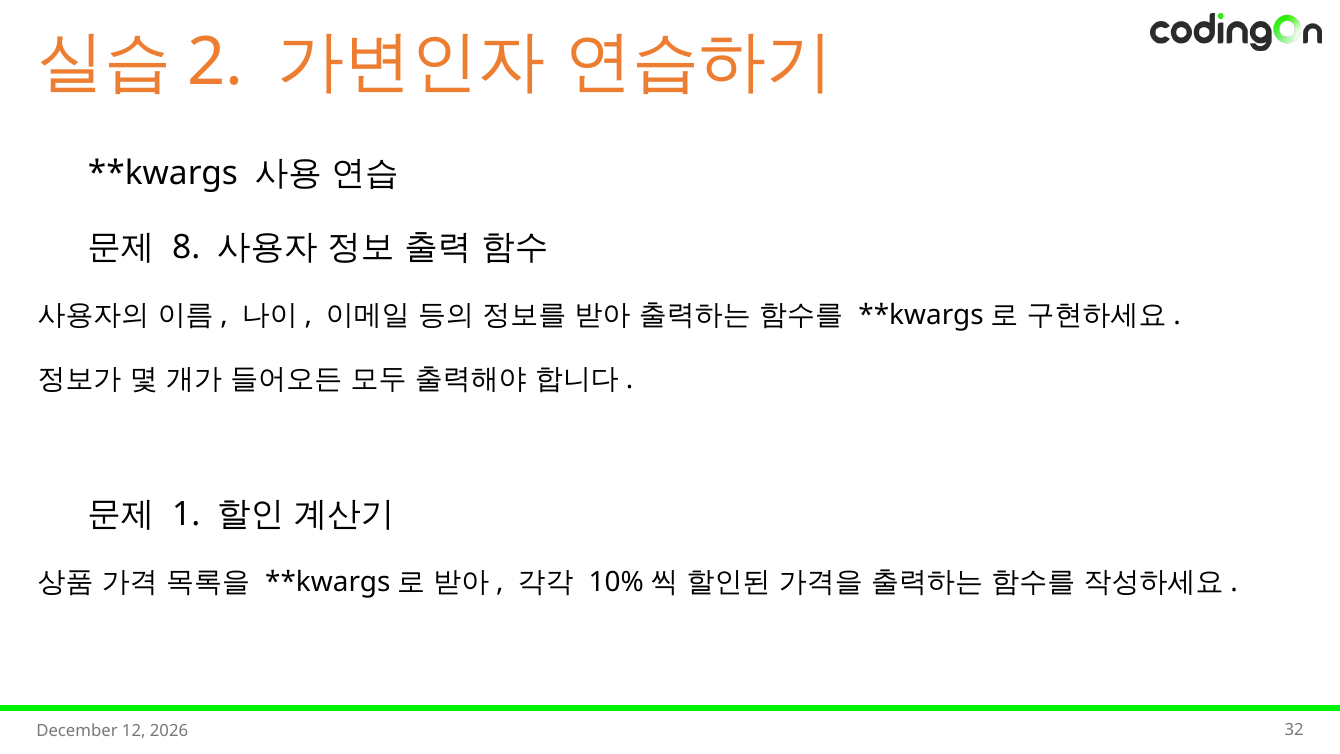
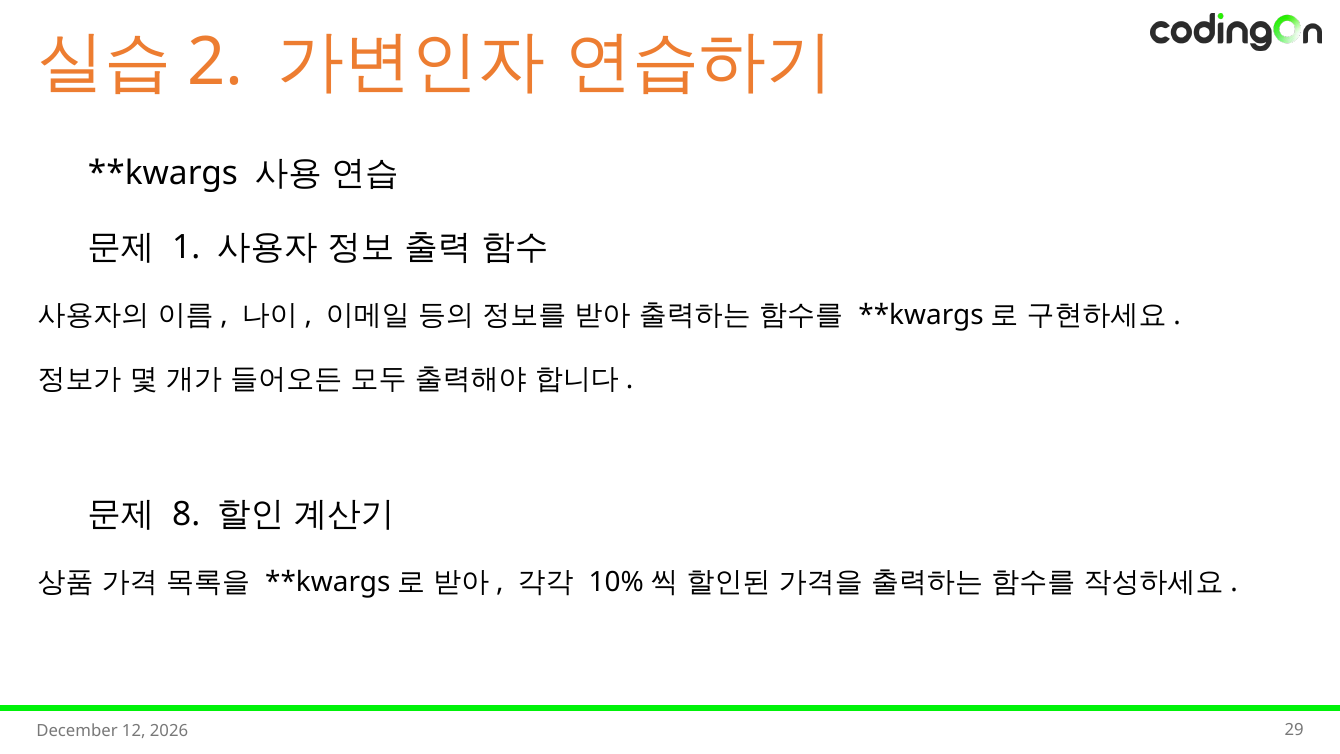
8: 8 -> 1
1: 1 -> 8
32: 32 -> 29
